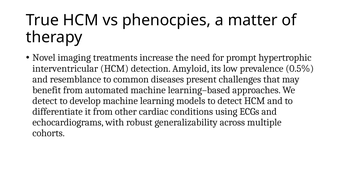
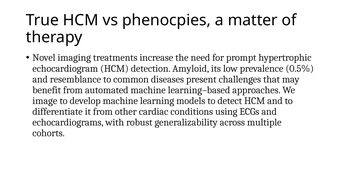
interventricular: interventricular -> echocardiogram
detect at (45, 101): detect -> image
